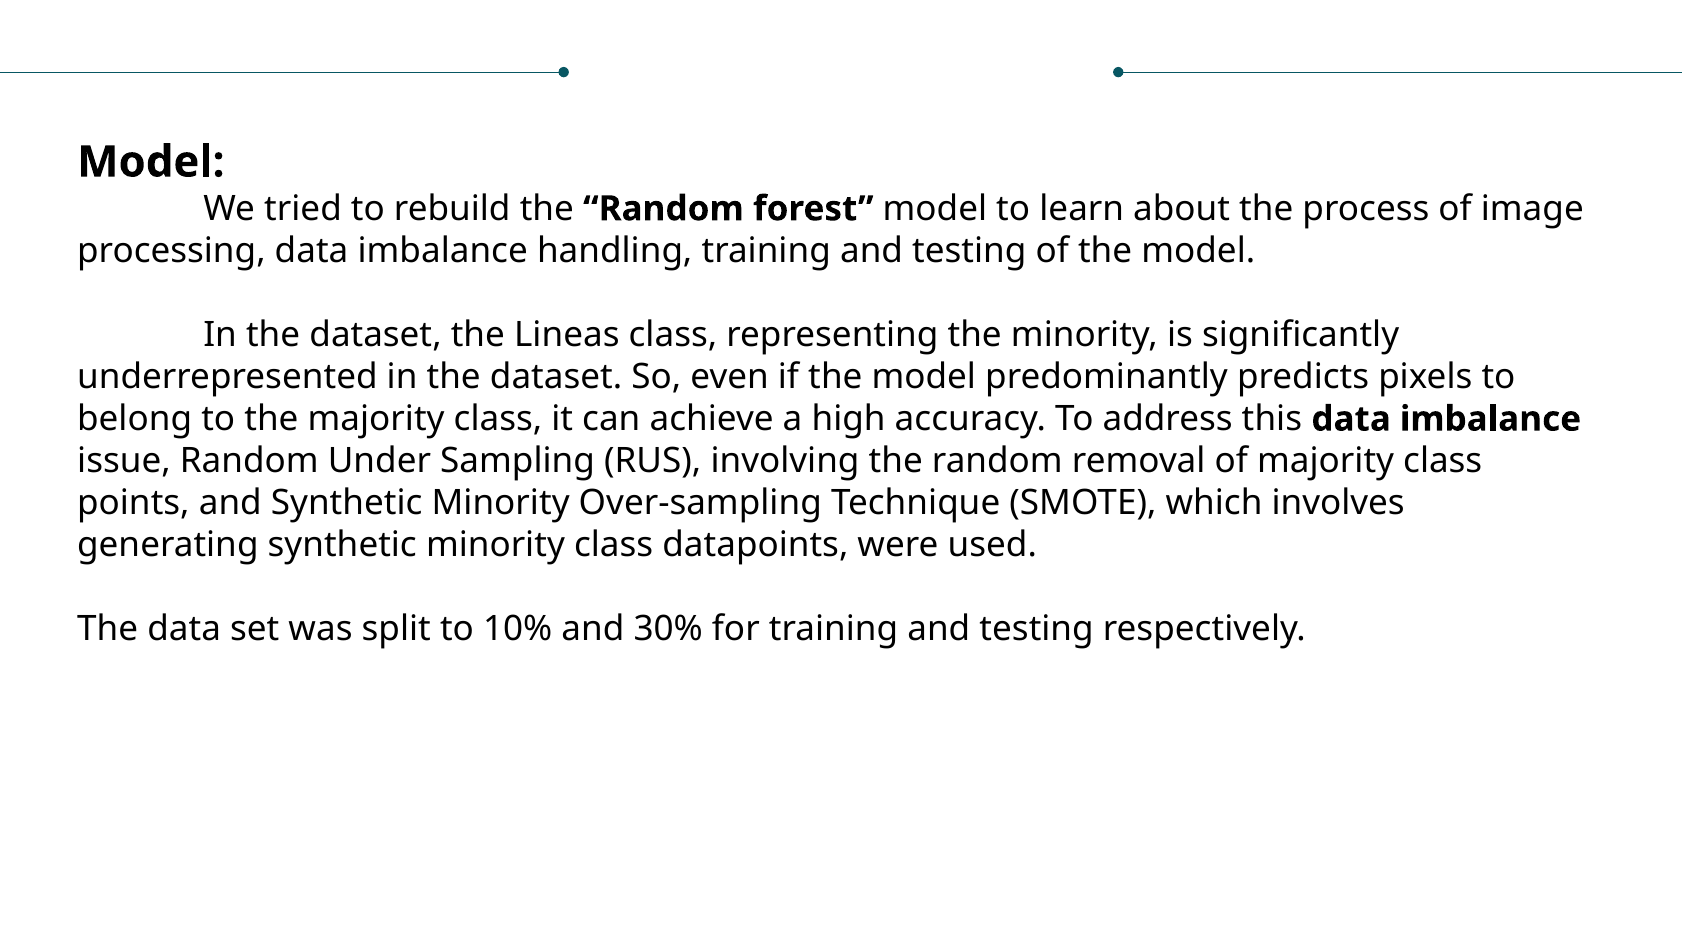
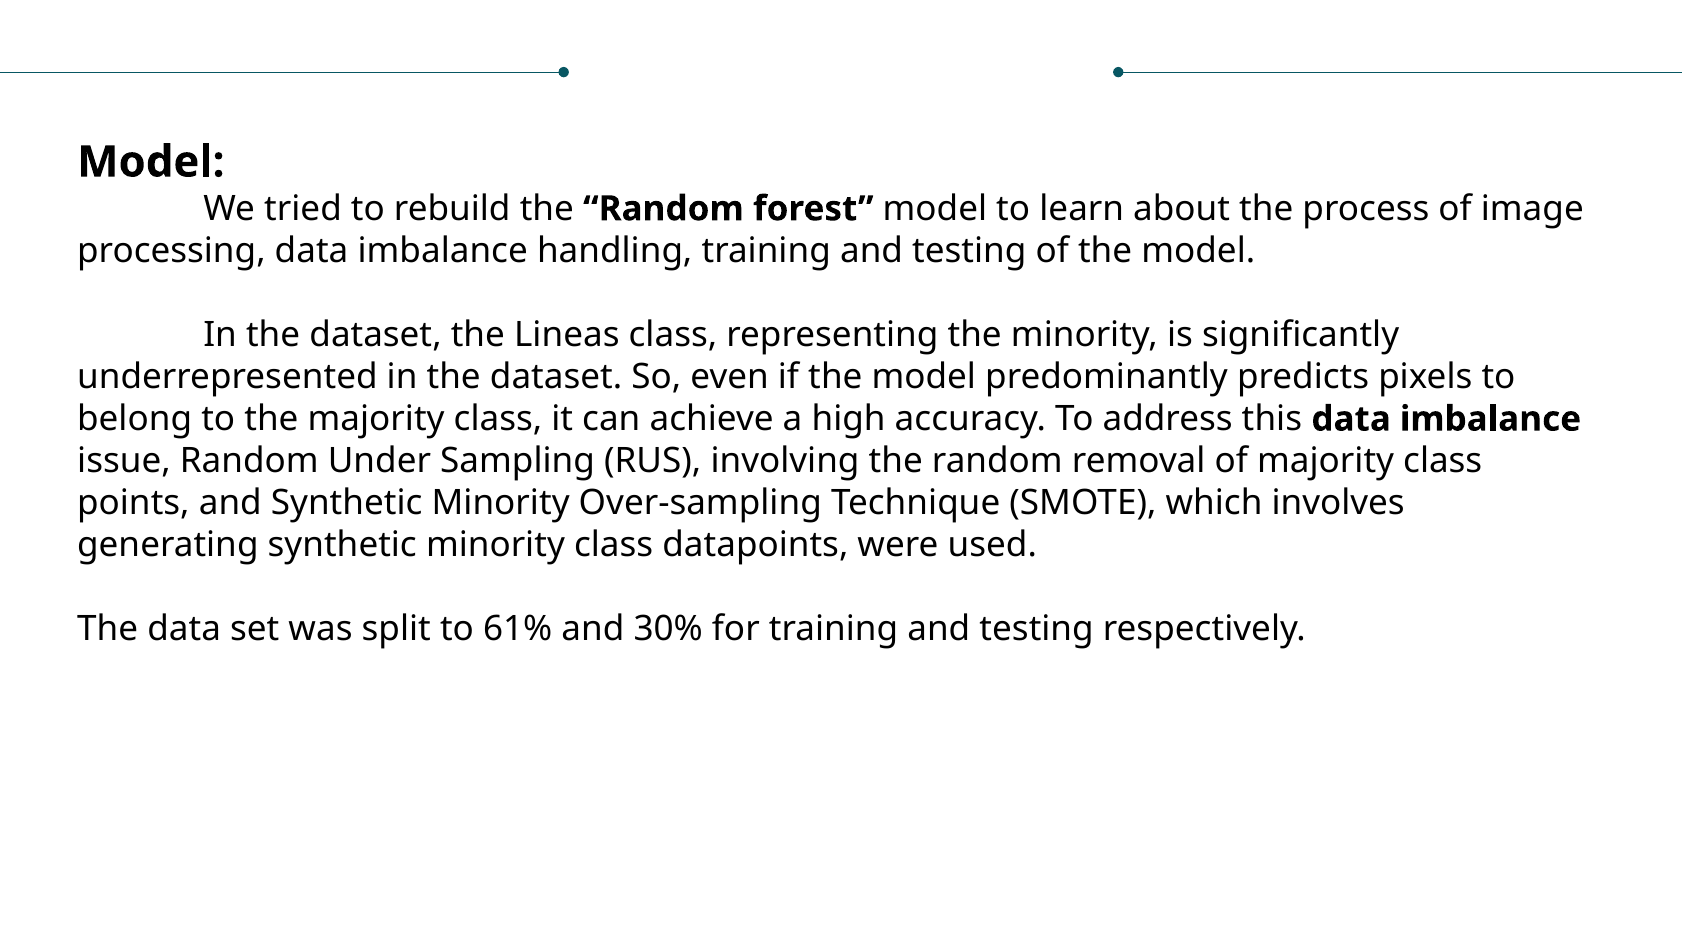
10%: 10% -> 61%
